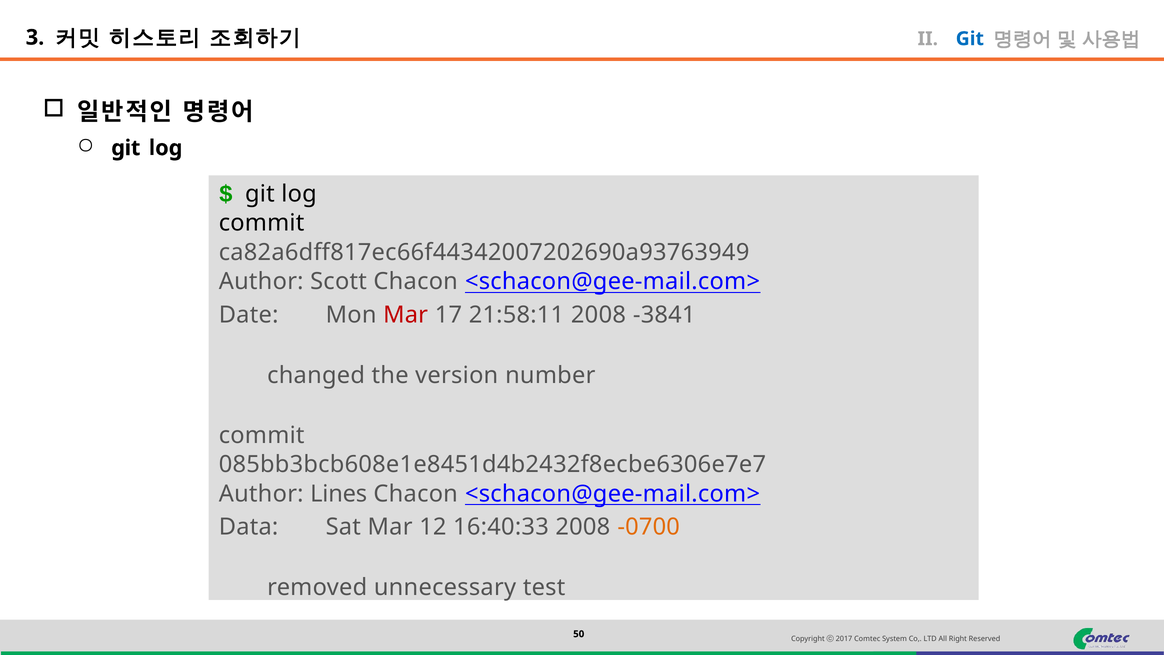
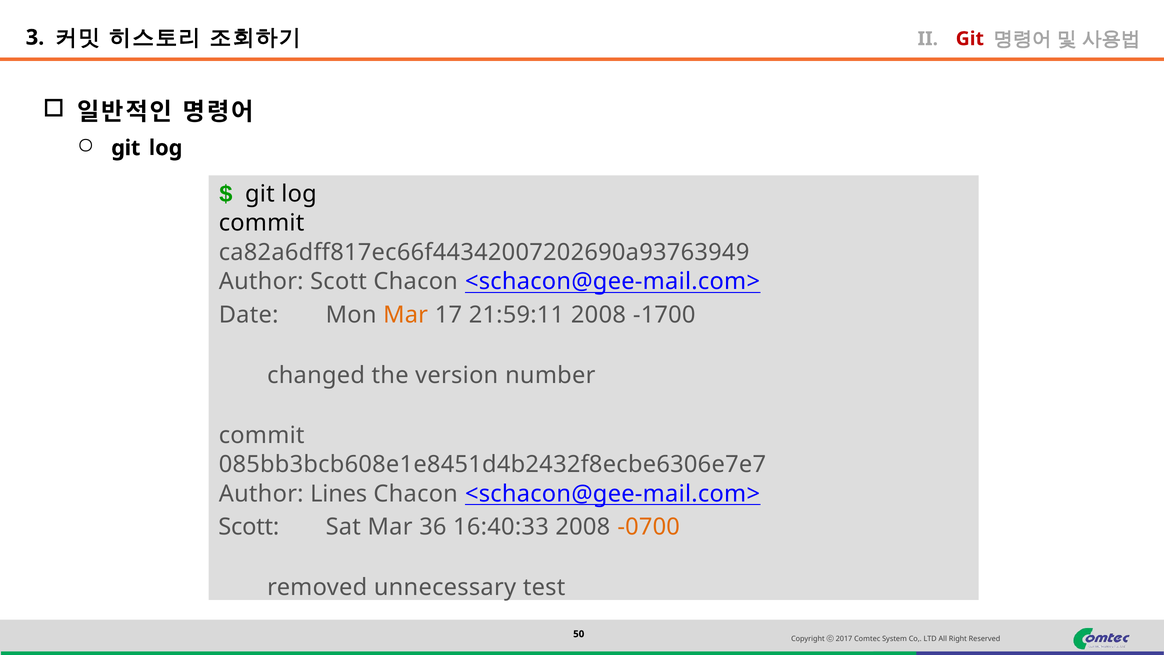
Git at (970, 39) colour: blue -> red
Mar at (406, 315) colour: red -> orange
21:58:11: 21:58:11 -> 21:59:11
-3841: -3841 -> -1700
Data at (249, 527): Data -> Scott
12: 12 -> 36
